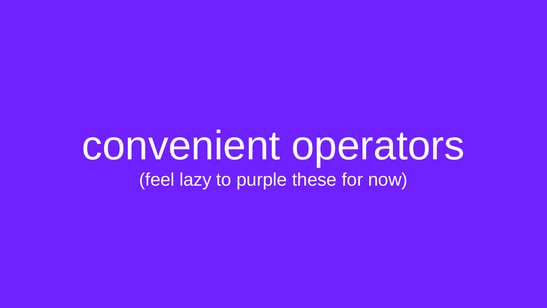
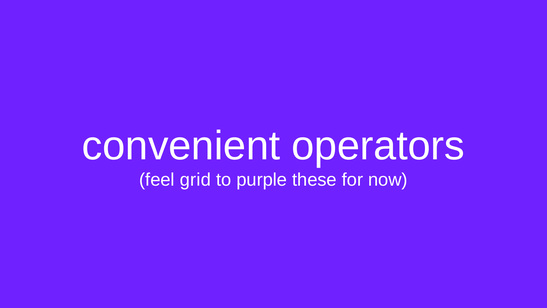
lazy: lazy -> grid
